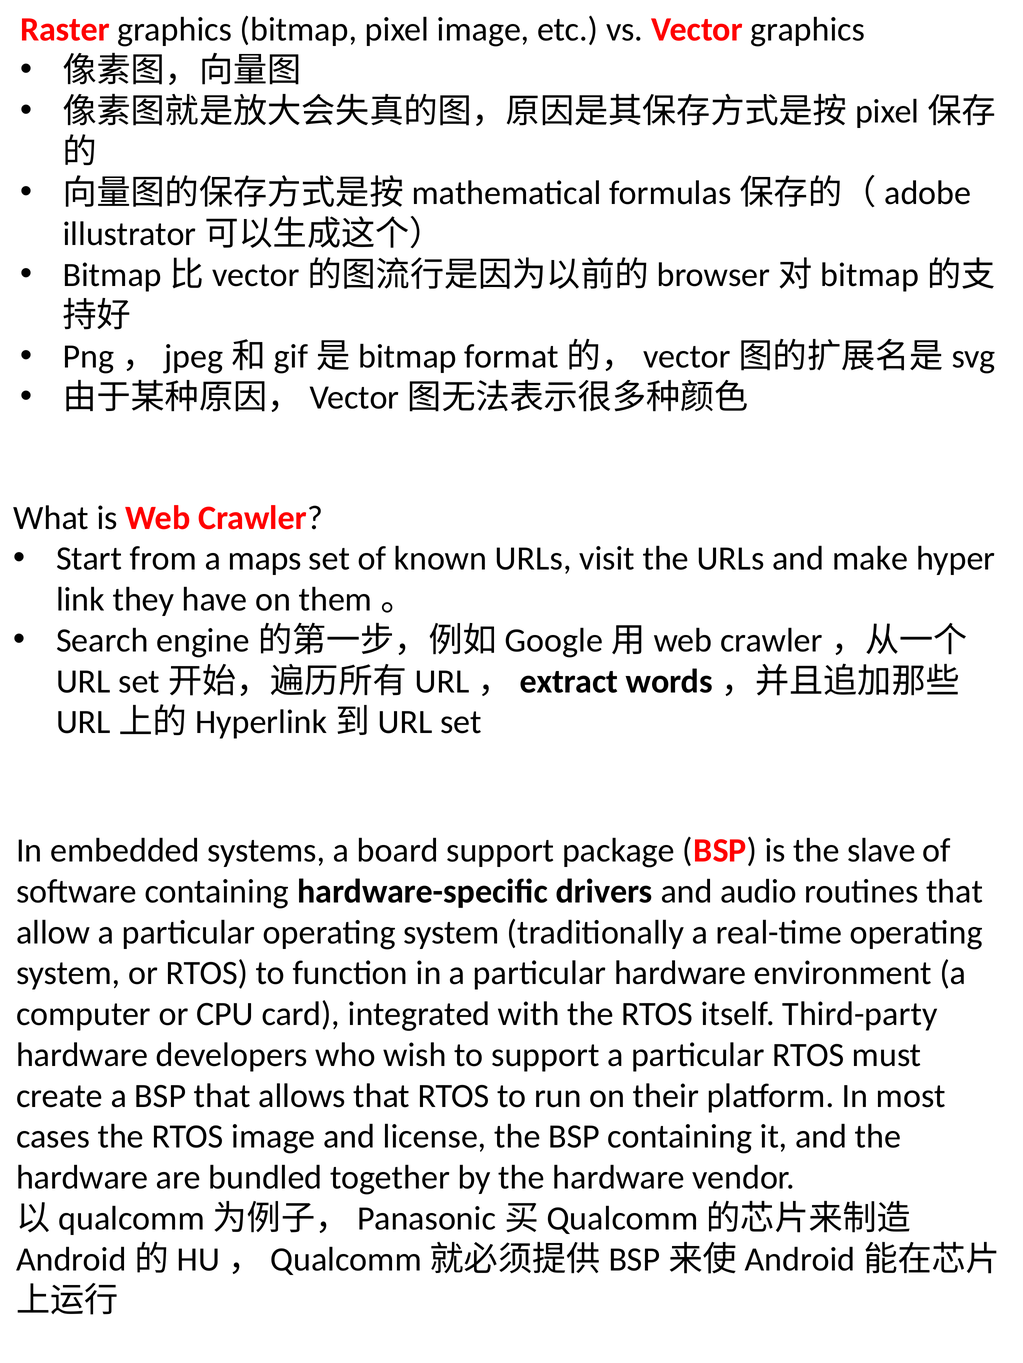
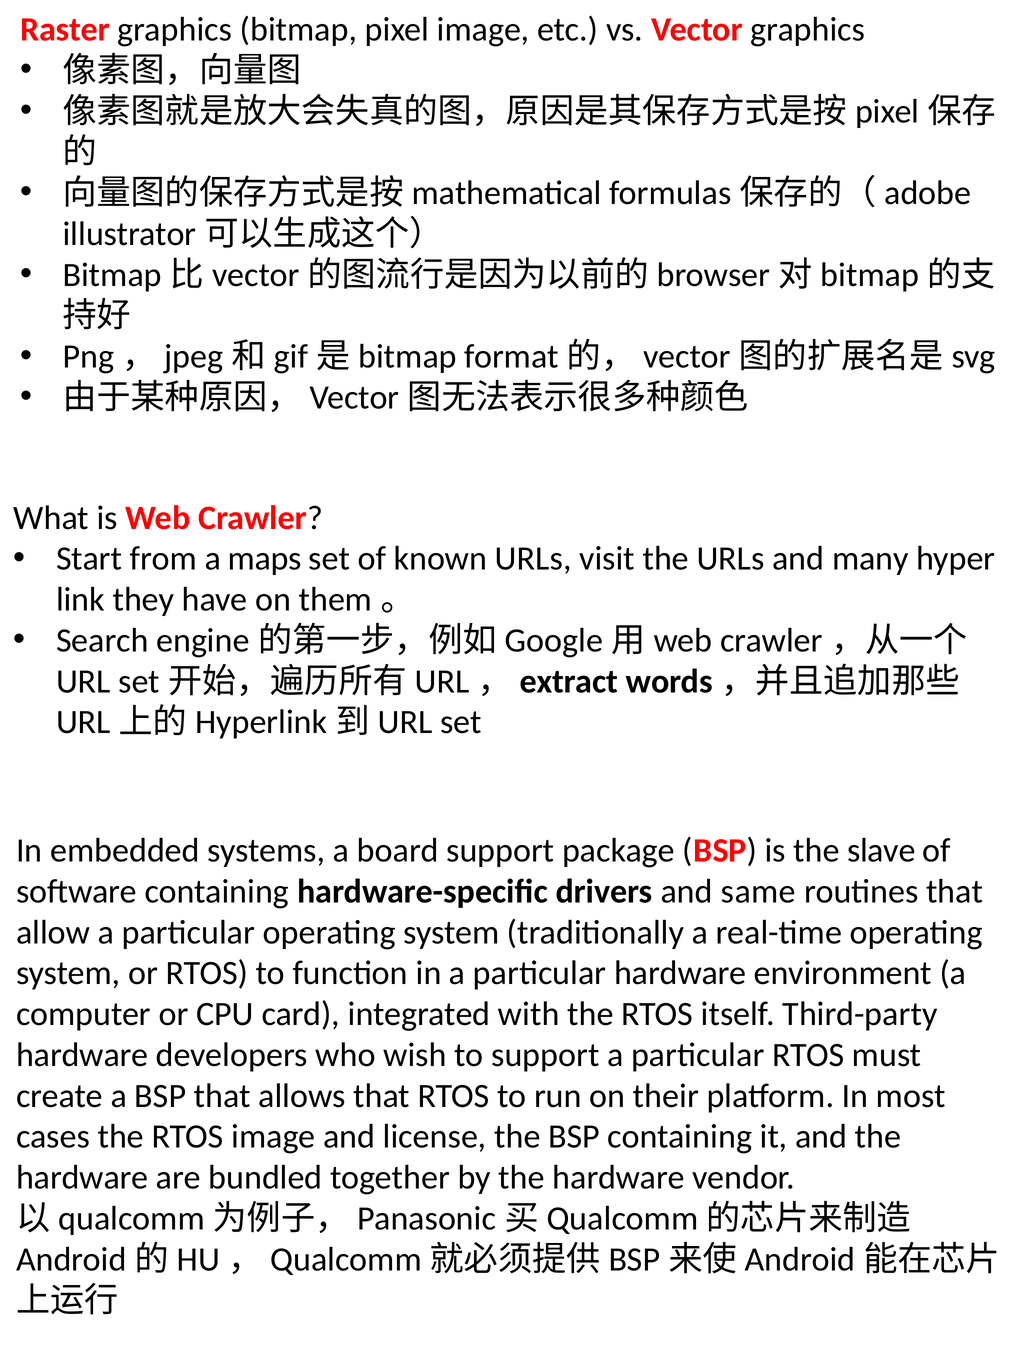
make: make -> many
audio: audio -> same
